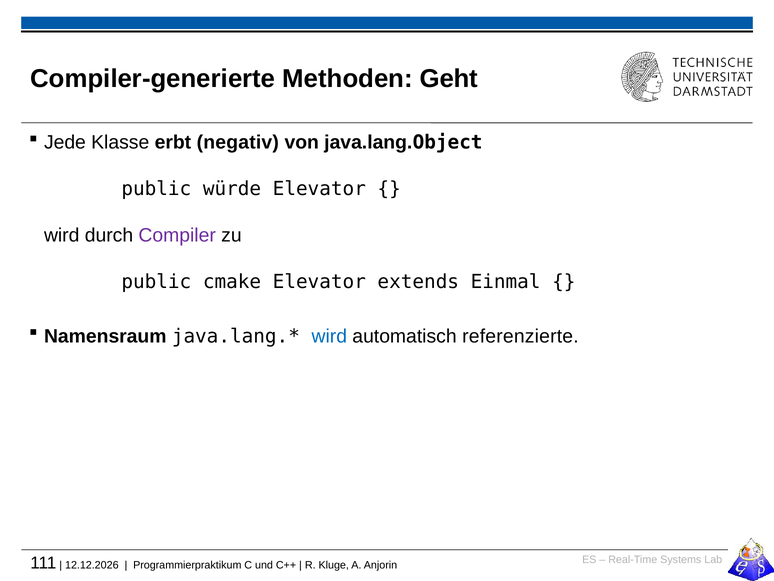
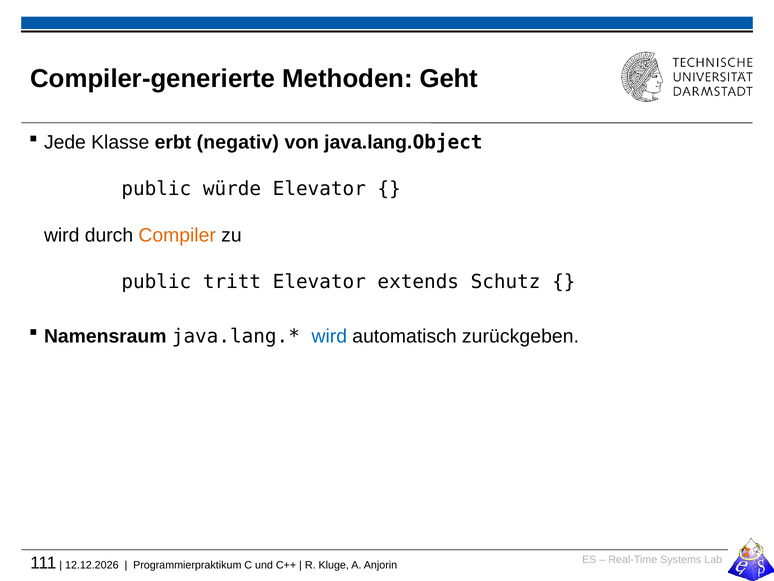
Compiler colour: purple -> orange
cmake: cmake -> tritt
Einmal: Einmal -> Schutz
referenzierte: referenzierte -> zurückgeben
